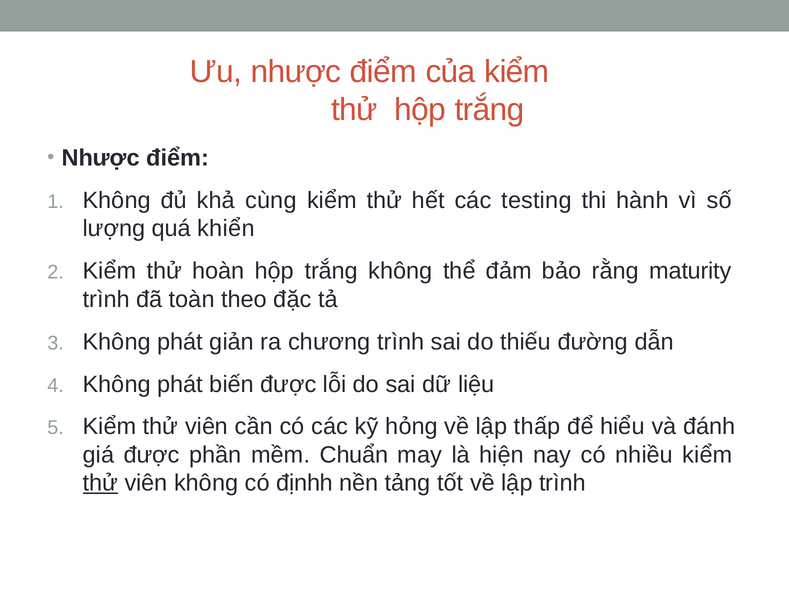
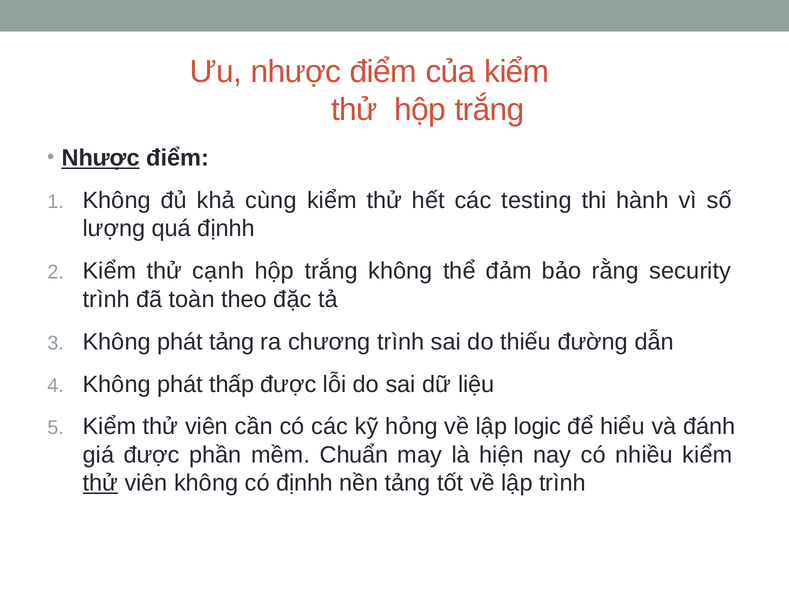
Nhược at (101, 158) underline: none -> present
quá khiển: khiển -> địnhh
hoàn: hoàn -> cạnh
maturity: maturity -> security
phát giản: giản -> tảng
biến: biến -> thấp
thấp: thấp -> logic
